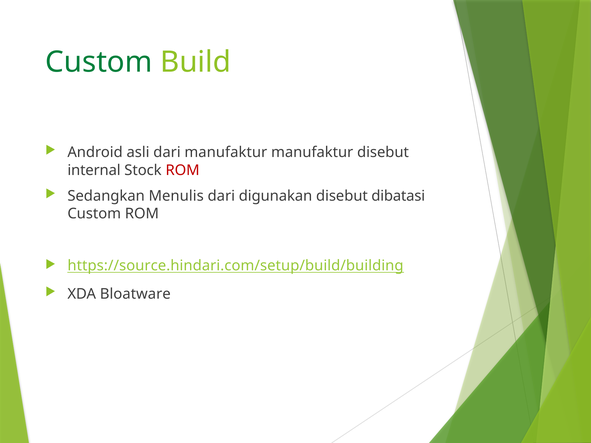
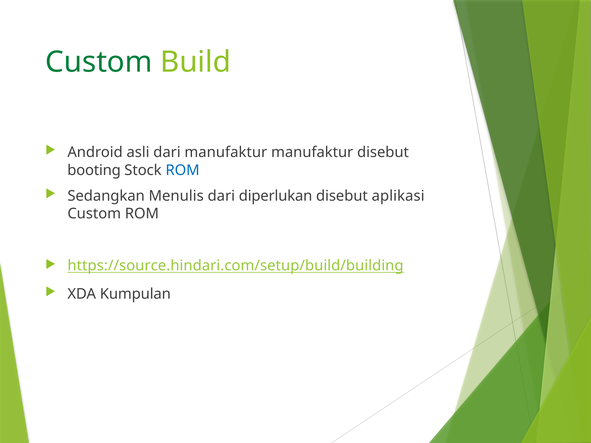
internal: internal -> booting
ROM at (183, 170) colour: red -> blue
digunakan: digunakan -> diperlukan
dibatasi: dibatasi -> aplikasi
Bloatware: Bloatware -> Kumpulan
